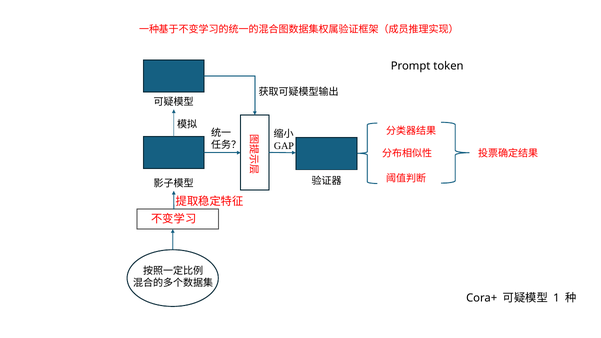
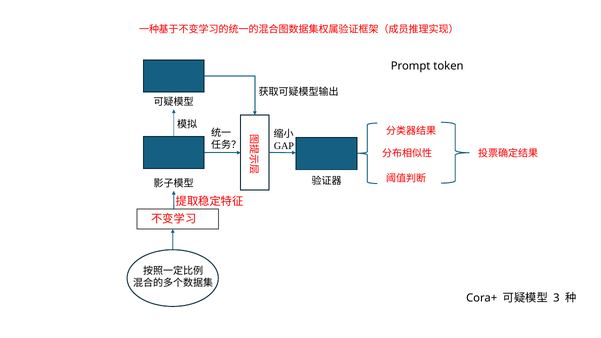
1: 1 -> 3
